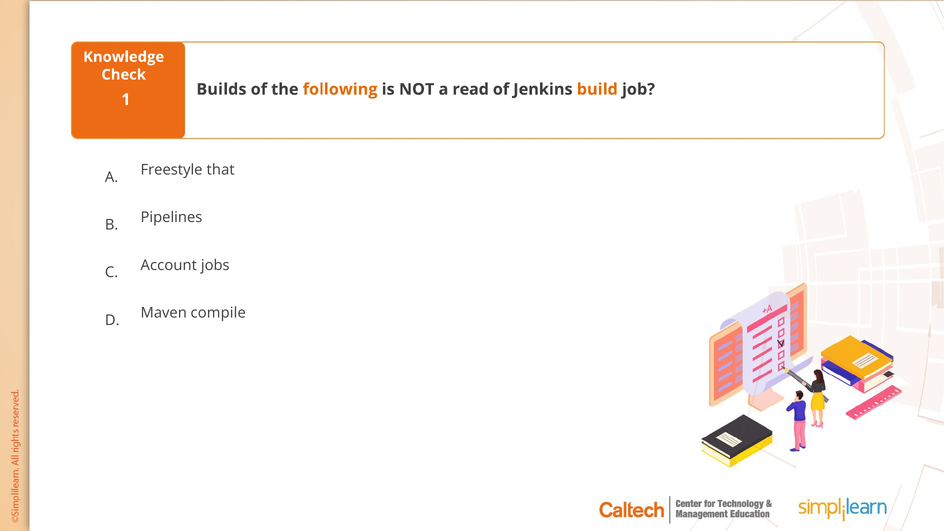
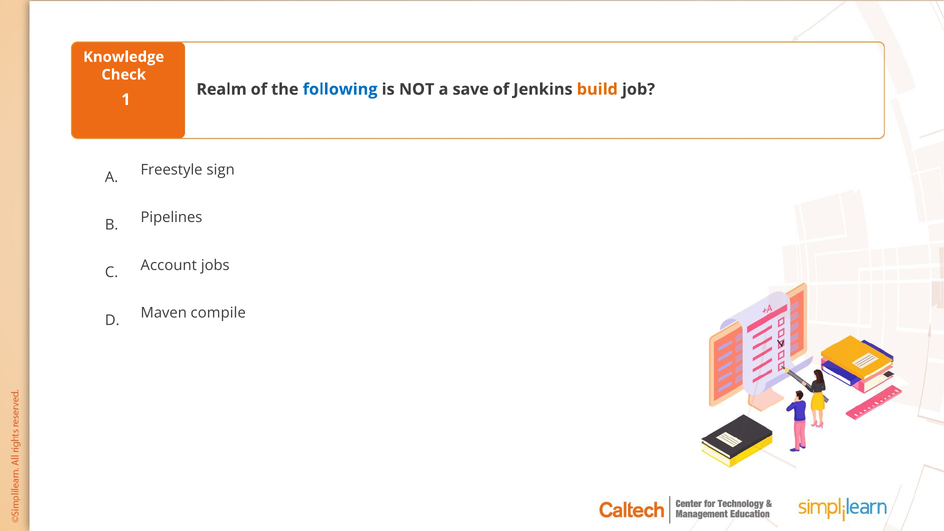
Builds: Builds -> Realm
following colour: orange -> blue
read: read -> save
that: that -> sign
